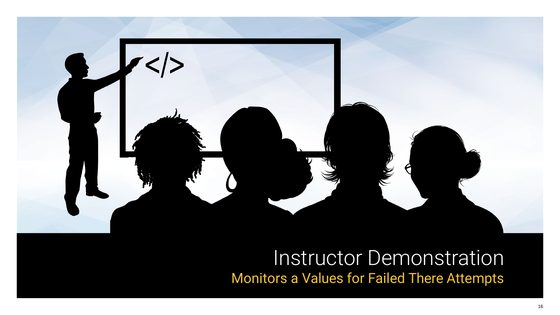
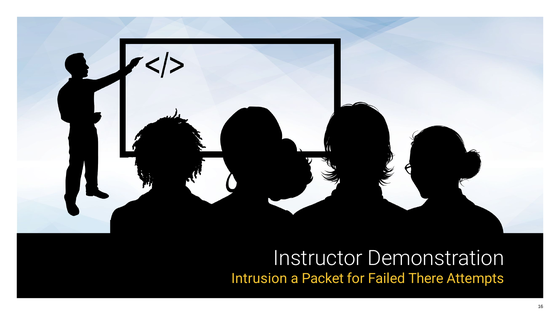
Monitors: Monitors -> Intrusion
Values: Values -> Packet
